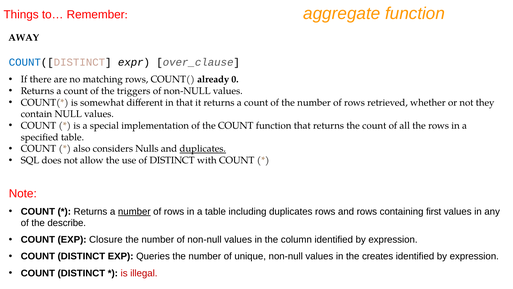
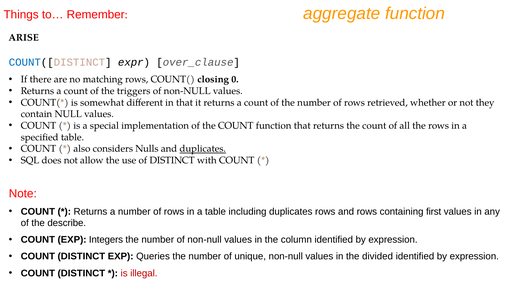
AWAY: AWAY -> ARISE
already: already -> closing
number at (134, 211) underline: present -> none
Closure: Closure -> Integers
creates: creates -> divided
